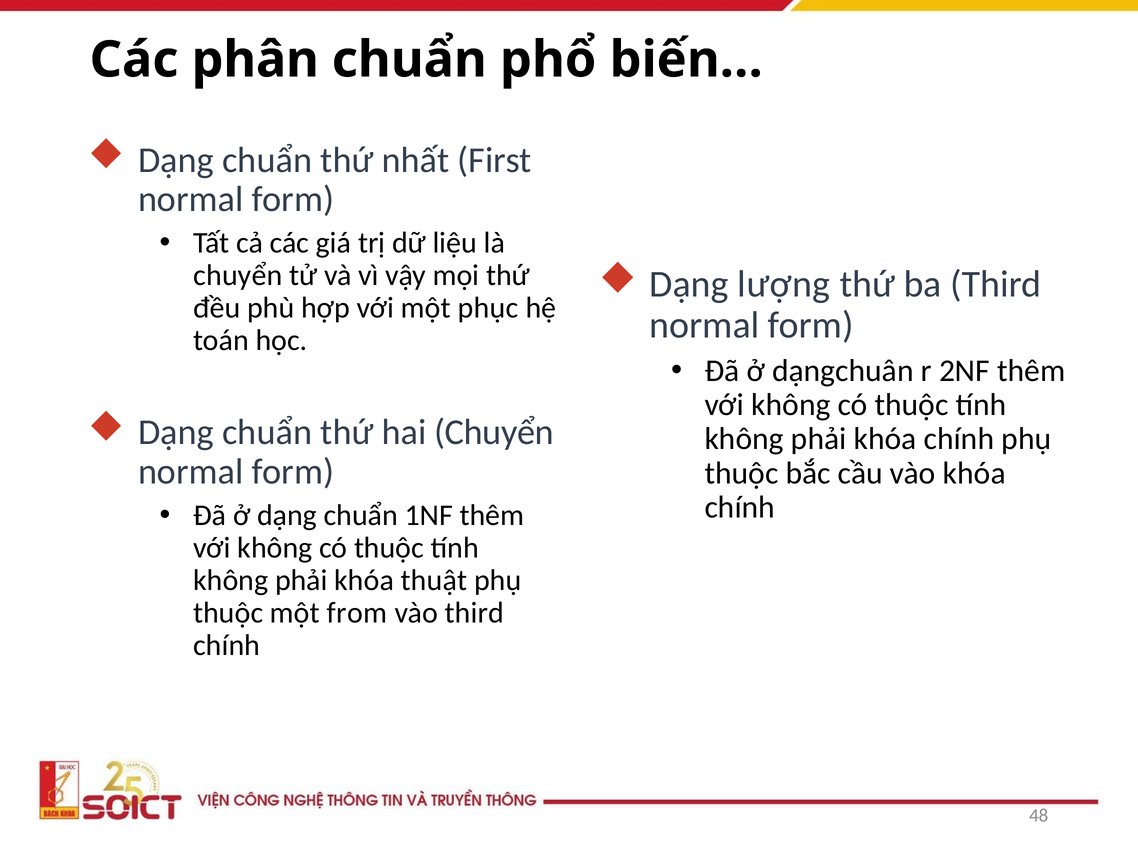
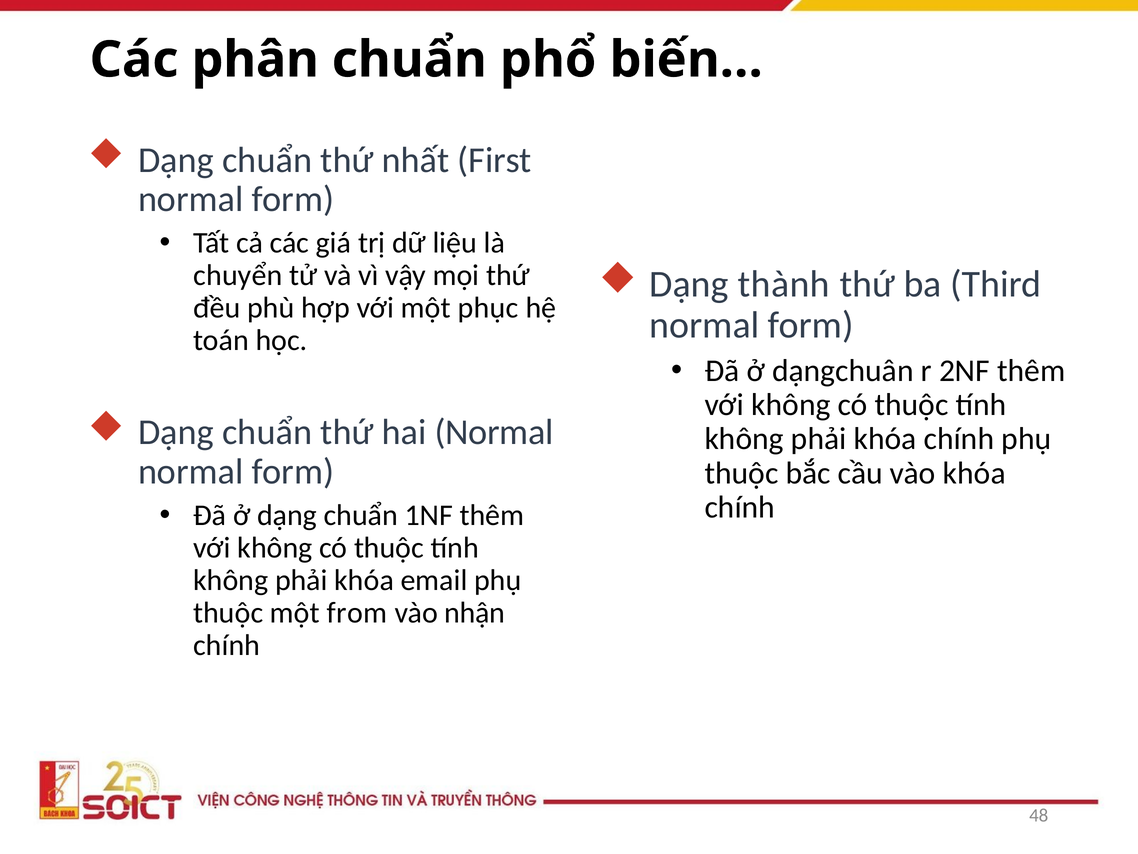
lượng: lượng -> thành
hai Chuyển: Chuyển -> Normal
thuật: thuật -> email
vào third: third -> nhận
